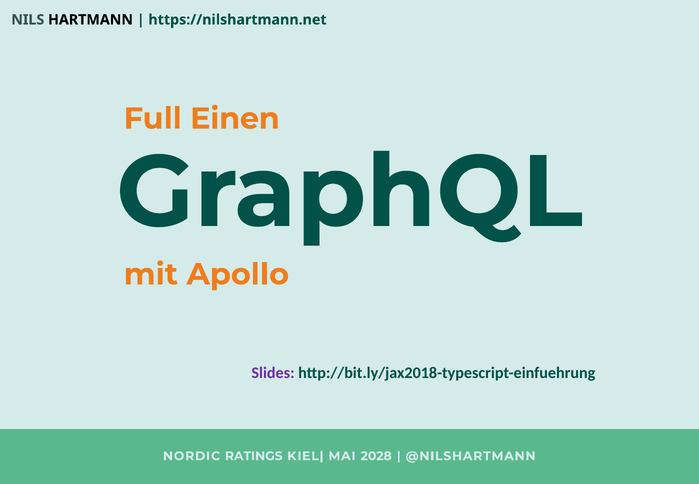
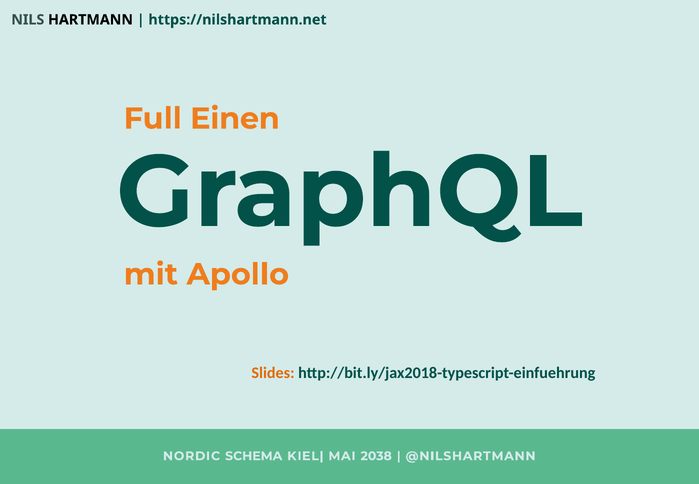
Slides colour: purple -> orange
RATINGS: RATINGS -> SCHEMA
2028: 2028 -> 2038
